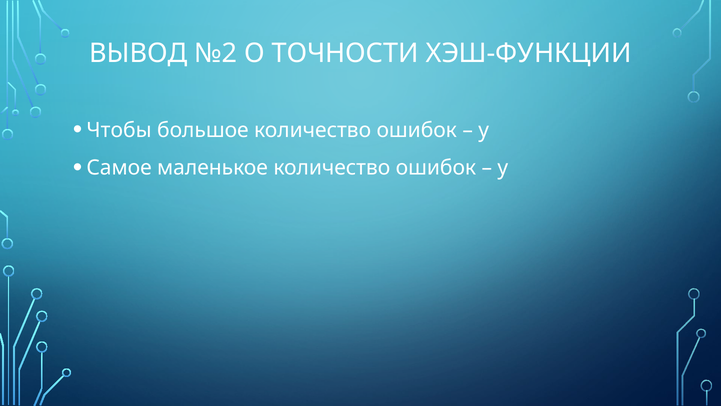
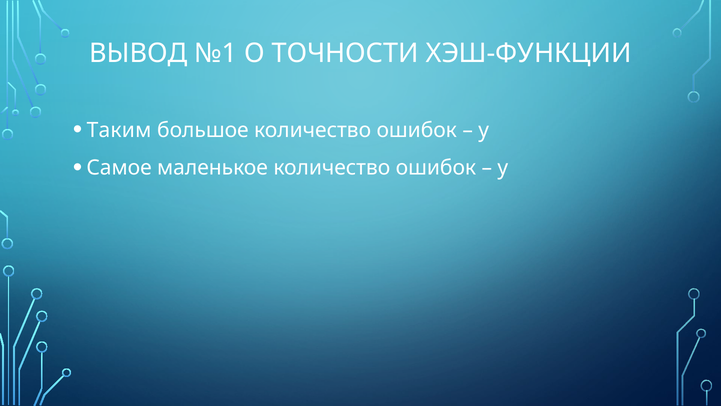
№2: №2 -> №1
Чтобы: Чтобы -> Таким
